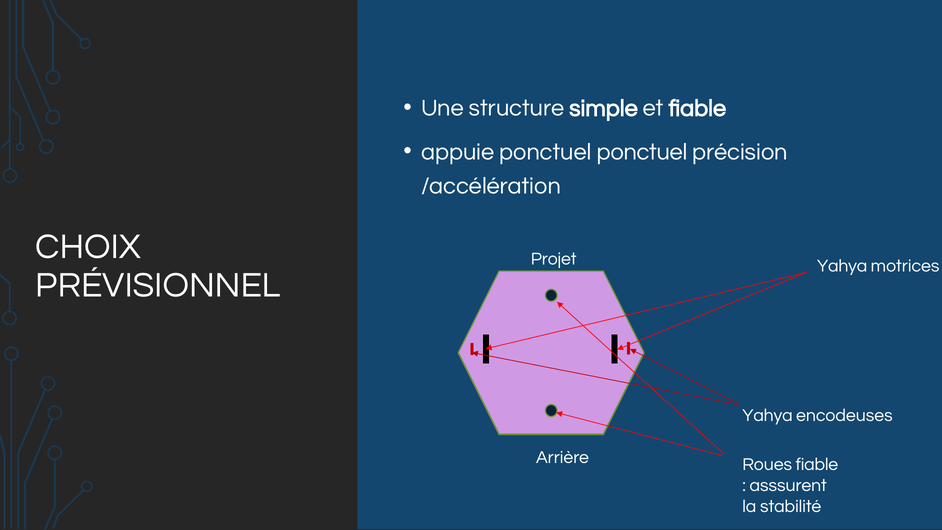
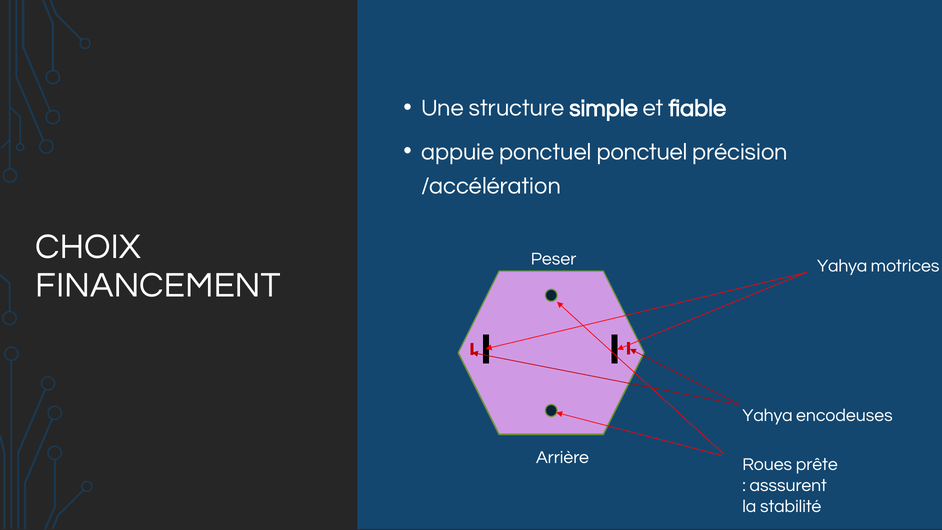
Projet: Projet -> Peser
PRÉVISIONNEL: PRÉVISIONNEL -> FINANCEMENT
Roues fiable: fiable -> prête
